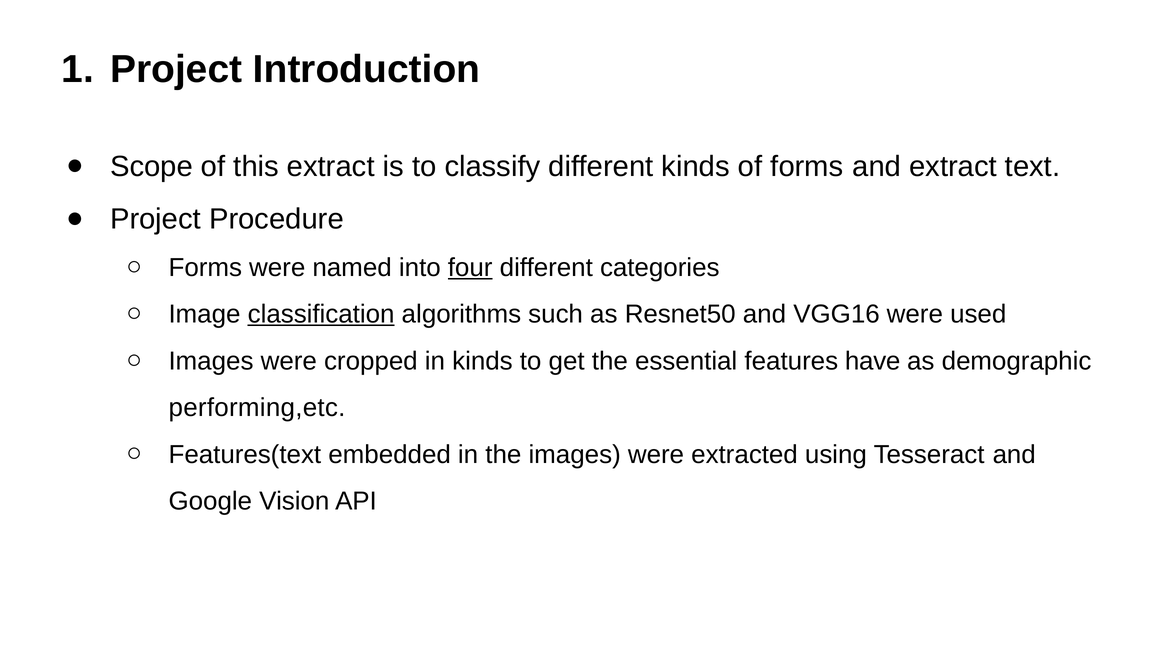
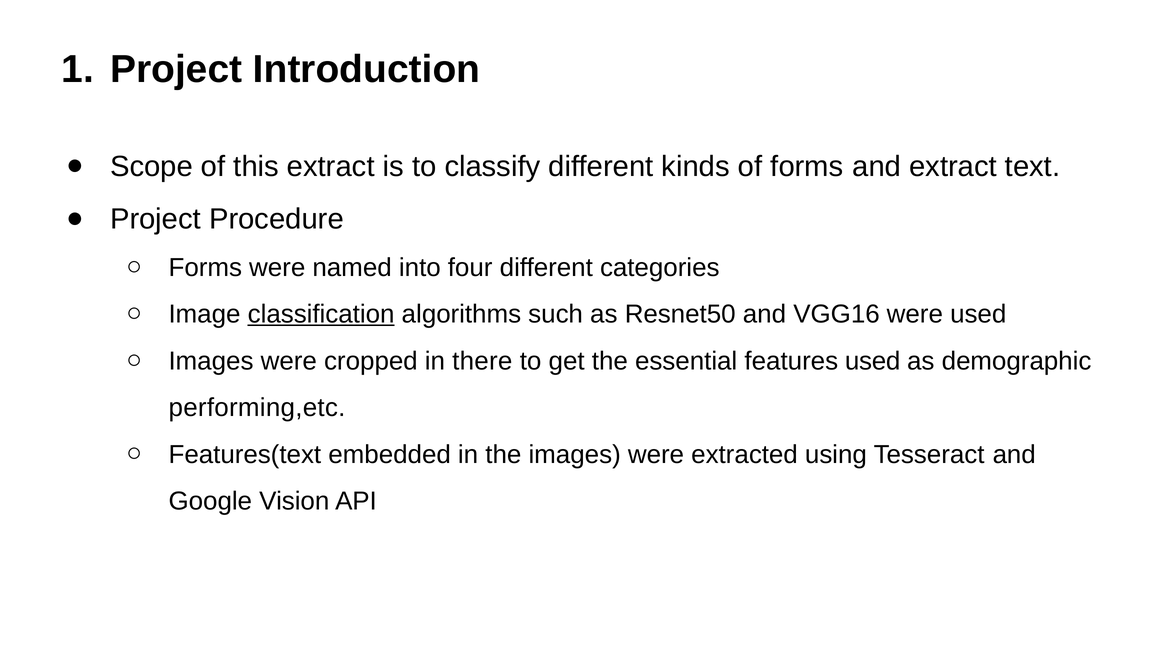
four underline: present -> none
in kinds: kinds -> there
features have: have -> used
